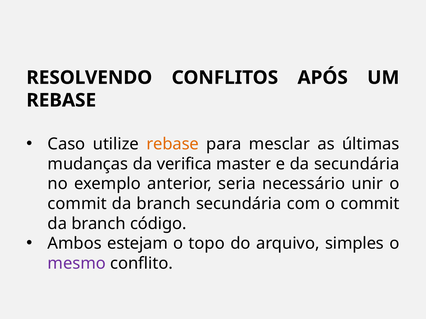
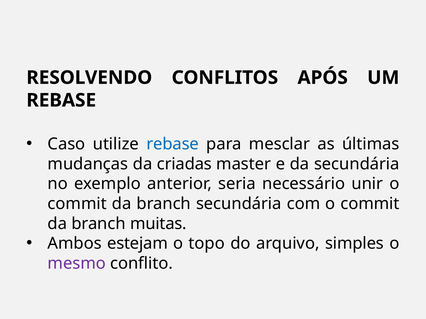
rebase at (173, 144) colour: orange -> blue
verifica: verifica -> criadas
código: código -> muitas
